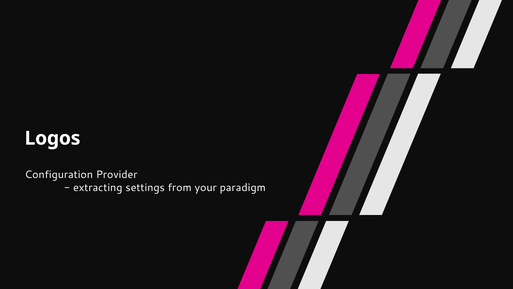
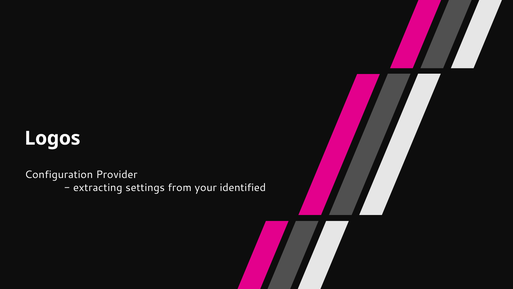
paradigm: paradigm -> identified
